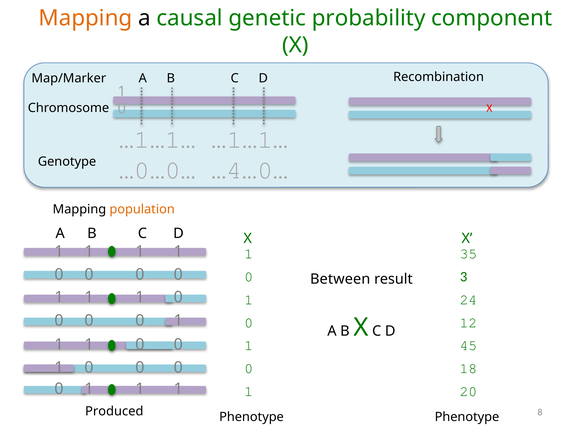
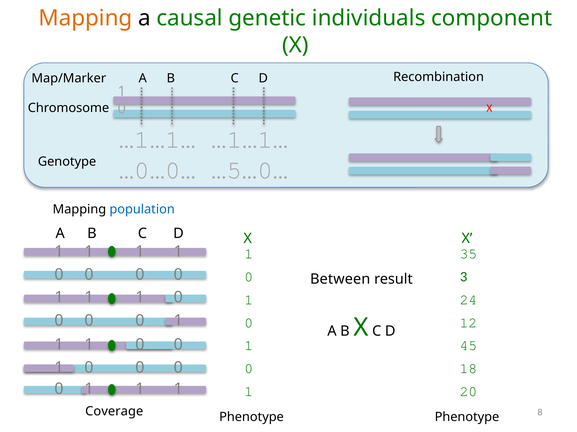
probability: probability -> individuals
…4…0…: …4…0… -> …5…0…
population colour: orange -> blue
Produced: Produced -> Coverage
